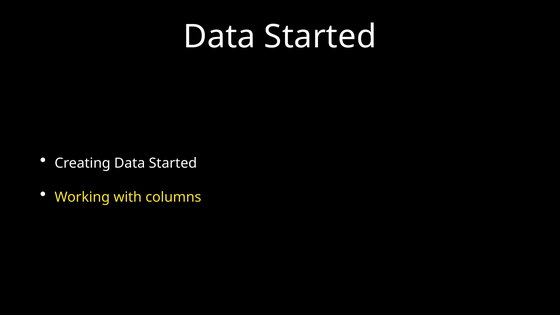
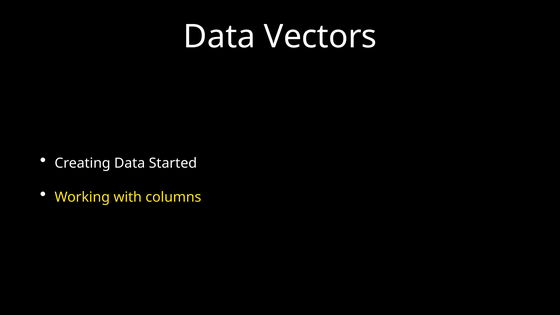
Started at (320, 37): Started -> Vectors
